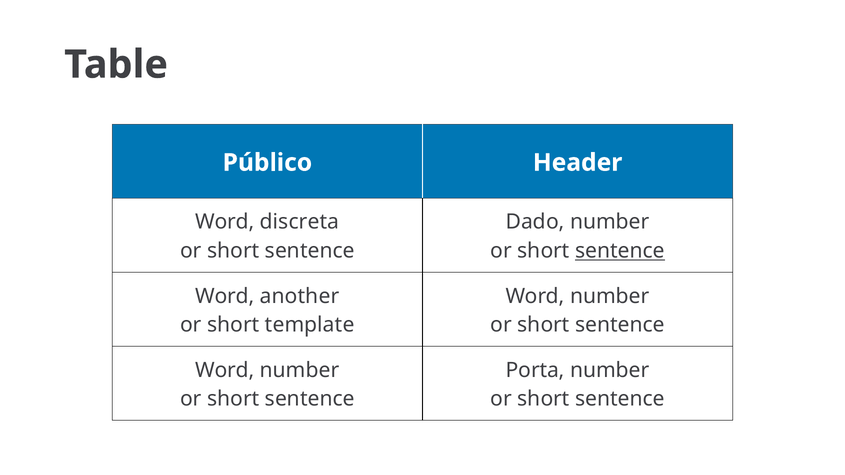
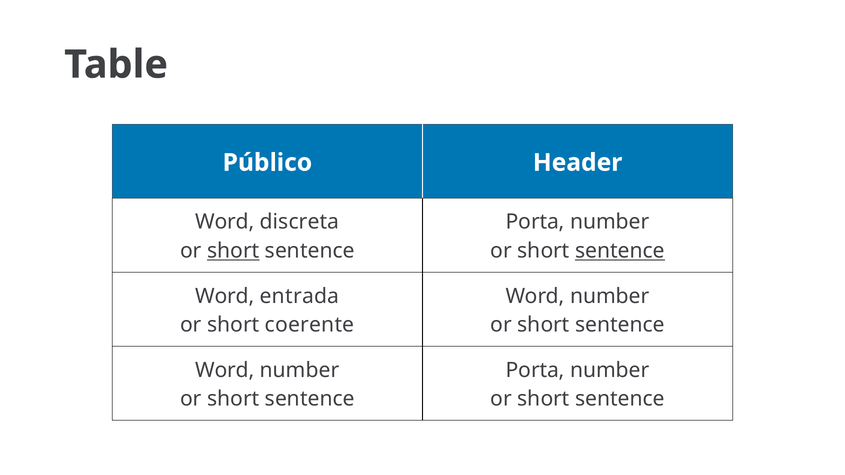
Dado at (535, 222): Dado -> Porta
short at (233, 251) underline: none -> present
another: another -> entrada
template: template -> coerente
